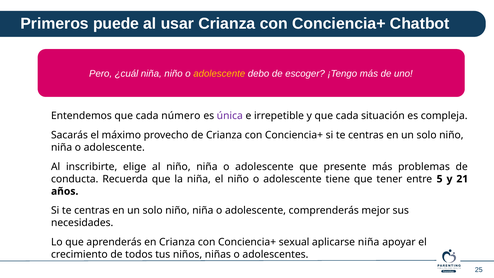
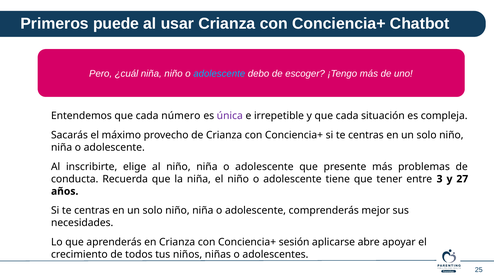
adolescente at (219, 74) colour: yellow -> light blue
5: 5 -> 3
21: 21 -> 27
sexual: sexual -> sesión
aplicarse niña: niña -> abre
